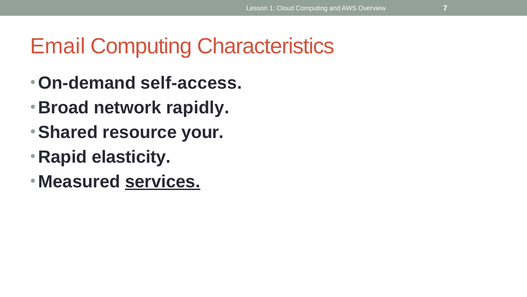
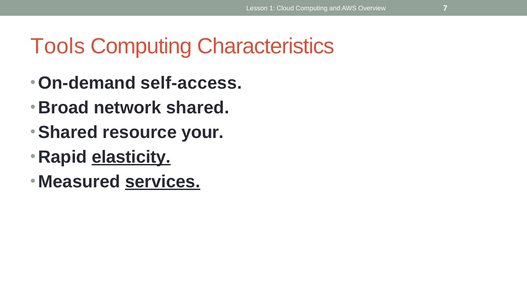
Email: Email -> Tools
network rapidly: rapidly -> shared
elasticity underline: none -> present
